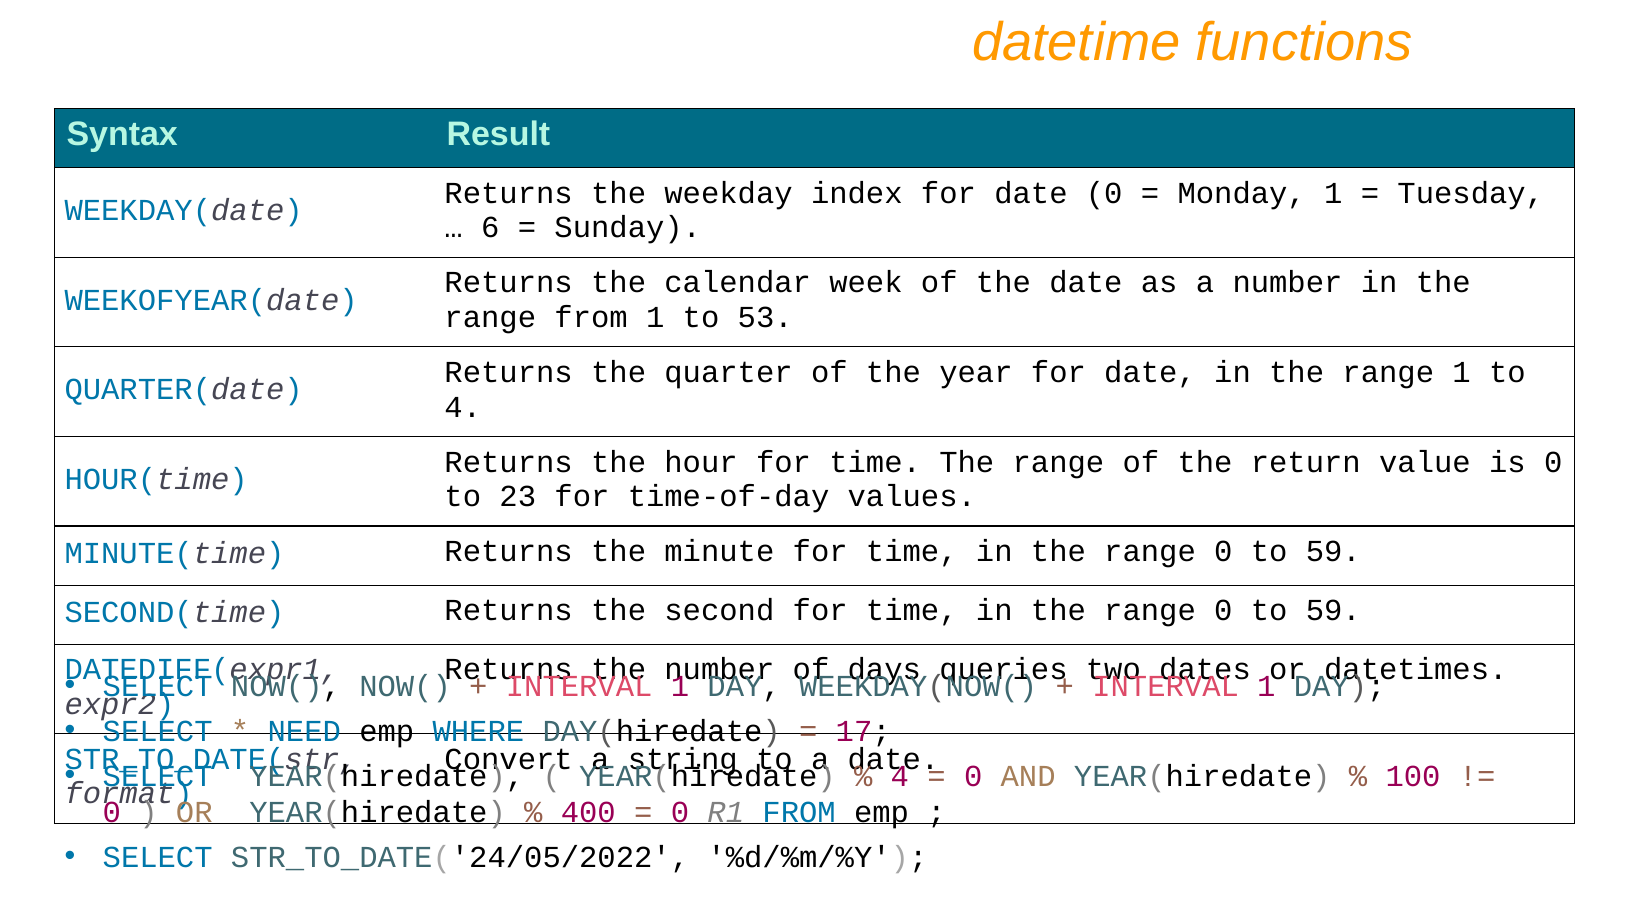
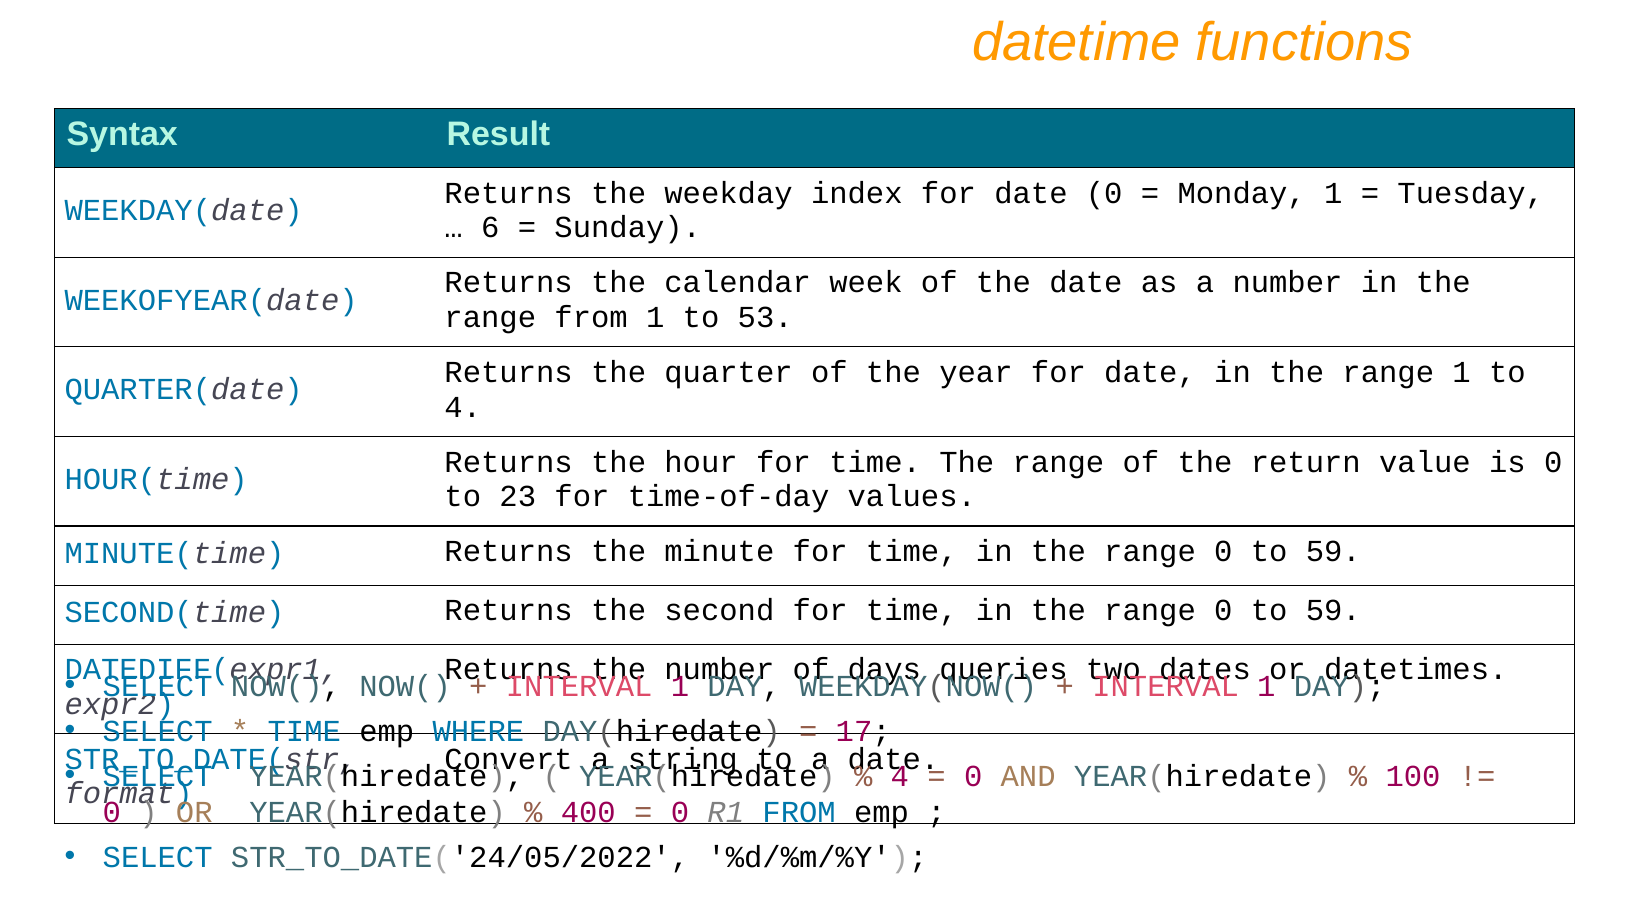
NEED at (304, 731): NEED -> TIME
